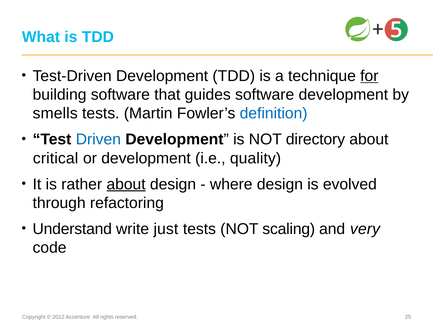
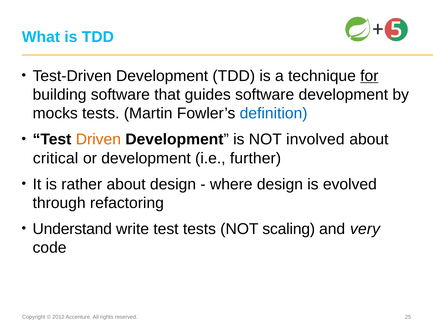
smells: smells -> mocks
Driven colour: blue -> orange
directory: directory -> involved
quality: quality -> further
about at (126, 184) underline: present -> none
write just: just -> test
